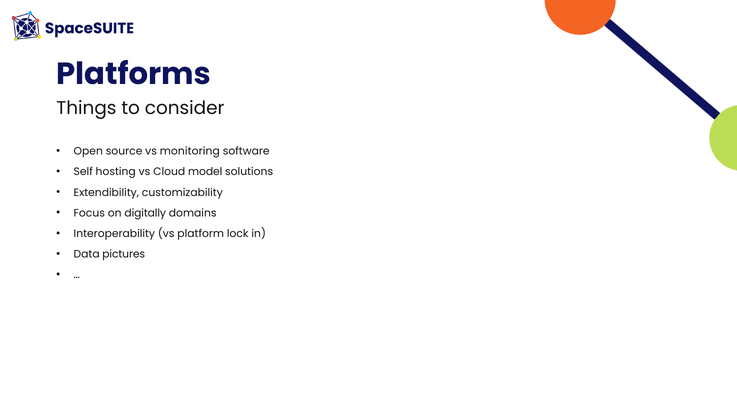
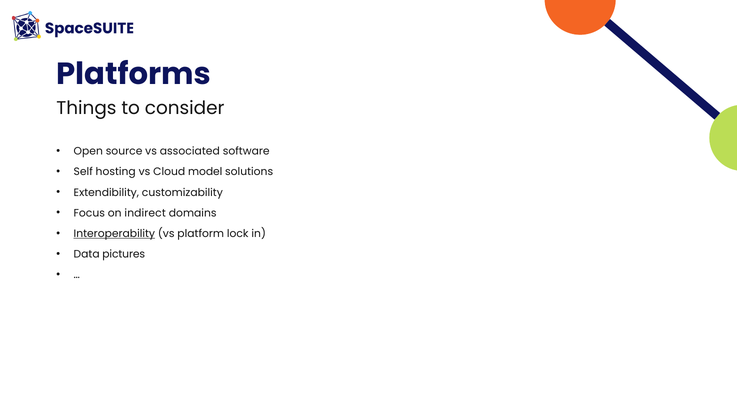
monitoring: monitoring -> associated
digitally: digitally -> indirect
Interoperability underline: none -> present
